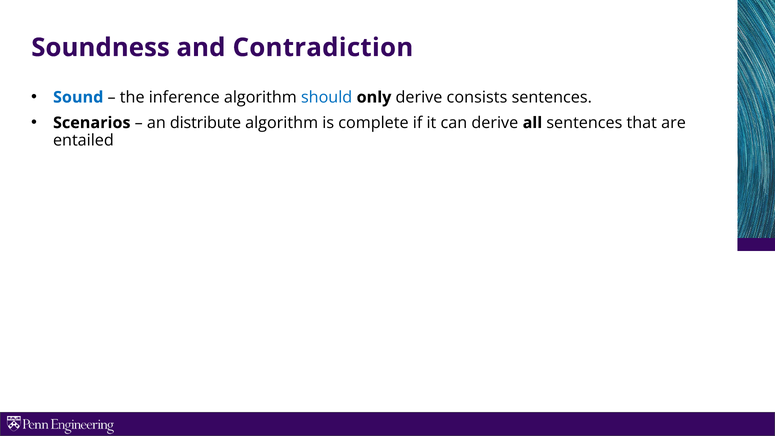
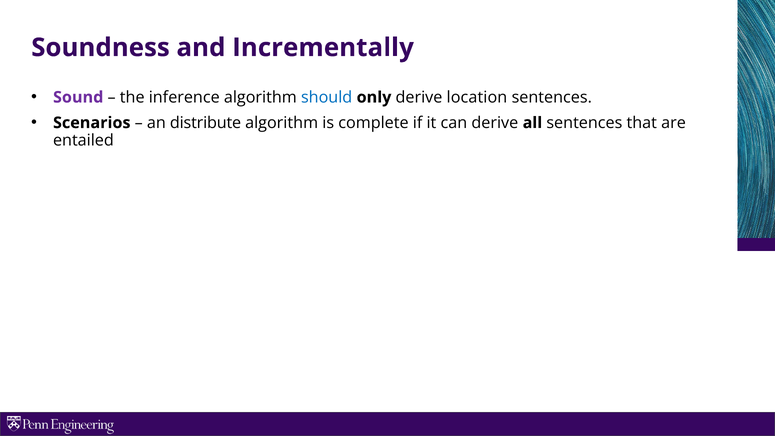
Contradiction: Contradiction -> Incrementally
Sound colour: blue -> purple
consists: consists -> location
